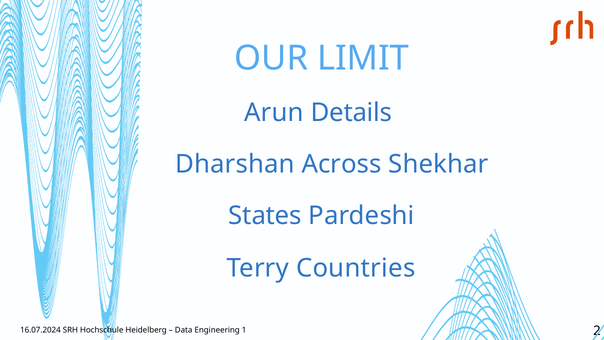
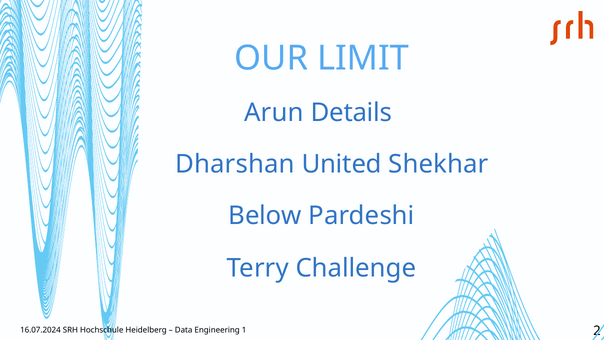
Across: Across -> United
States: States -> Below
Countries: Countries -> Challenge
